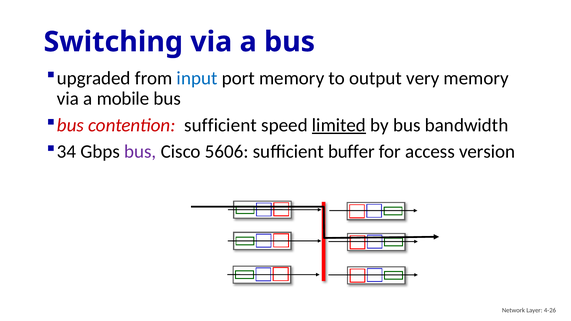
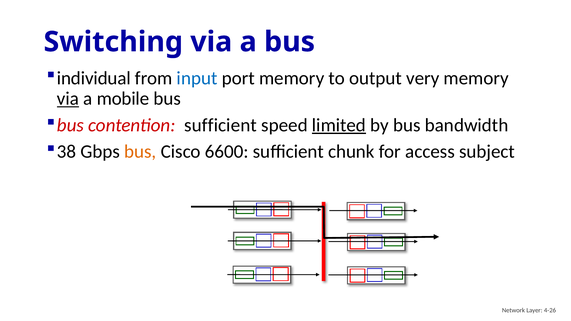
upgraded: upgraded -> individual
via at (68, 99) underline: none -> present
34: 34 -> 38
bus at (140, 152) colour: purple -> orange
5606: 5606 -> 6600
buffer: buffer -> chunk
version: version -> subject
